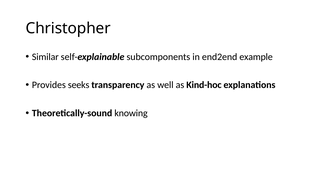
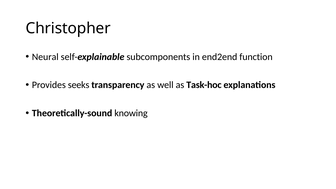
Similar: Similar -> Neural
example: example -> function
Kind-hoc: Kind-hoc -> Task-hoc
